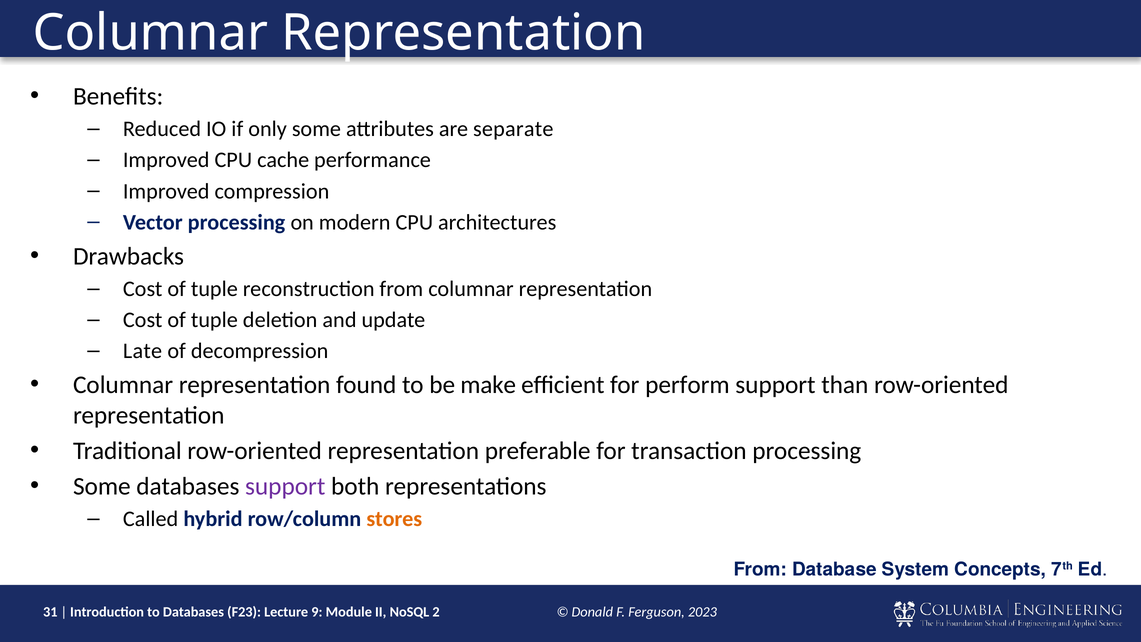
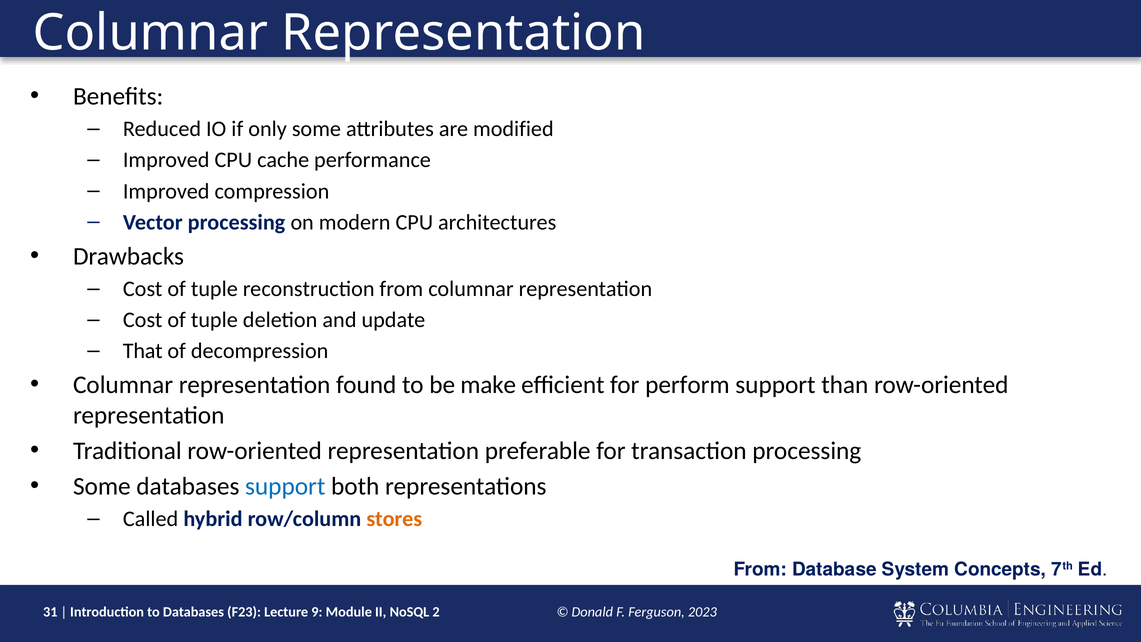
separate: separate -> modified
Late: Late -> That
support at (285, 486) colour: purple -> blue
